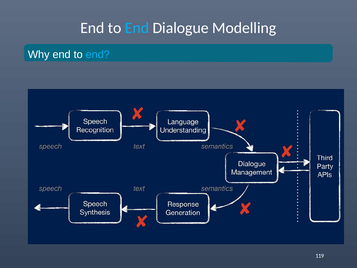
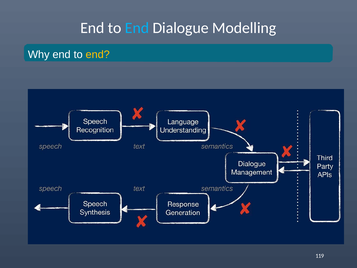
end at (98, 55) colour: light blue -> yellow
